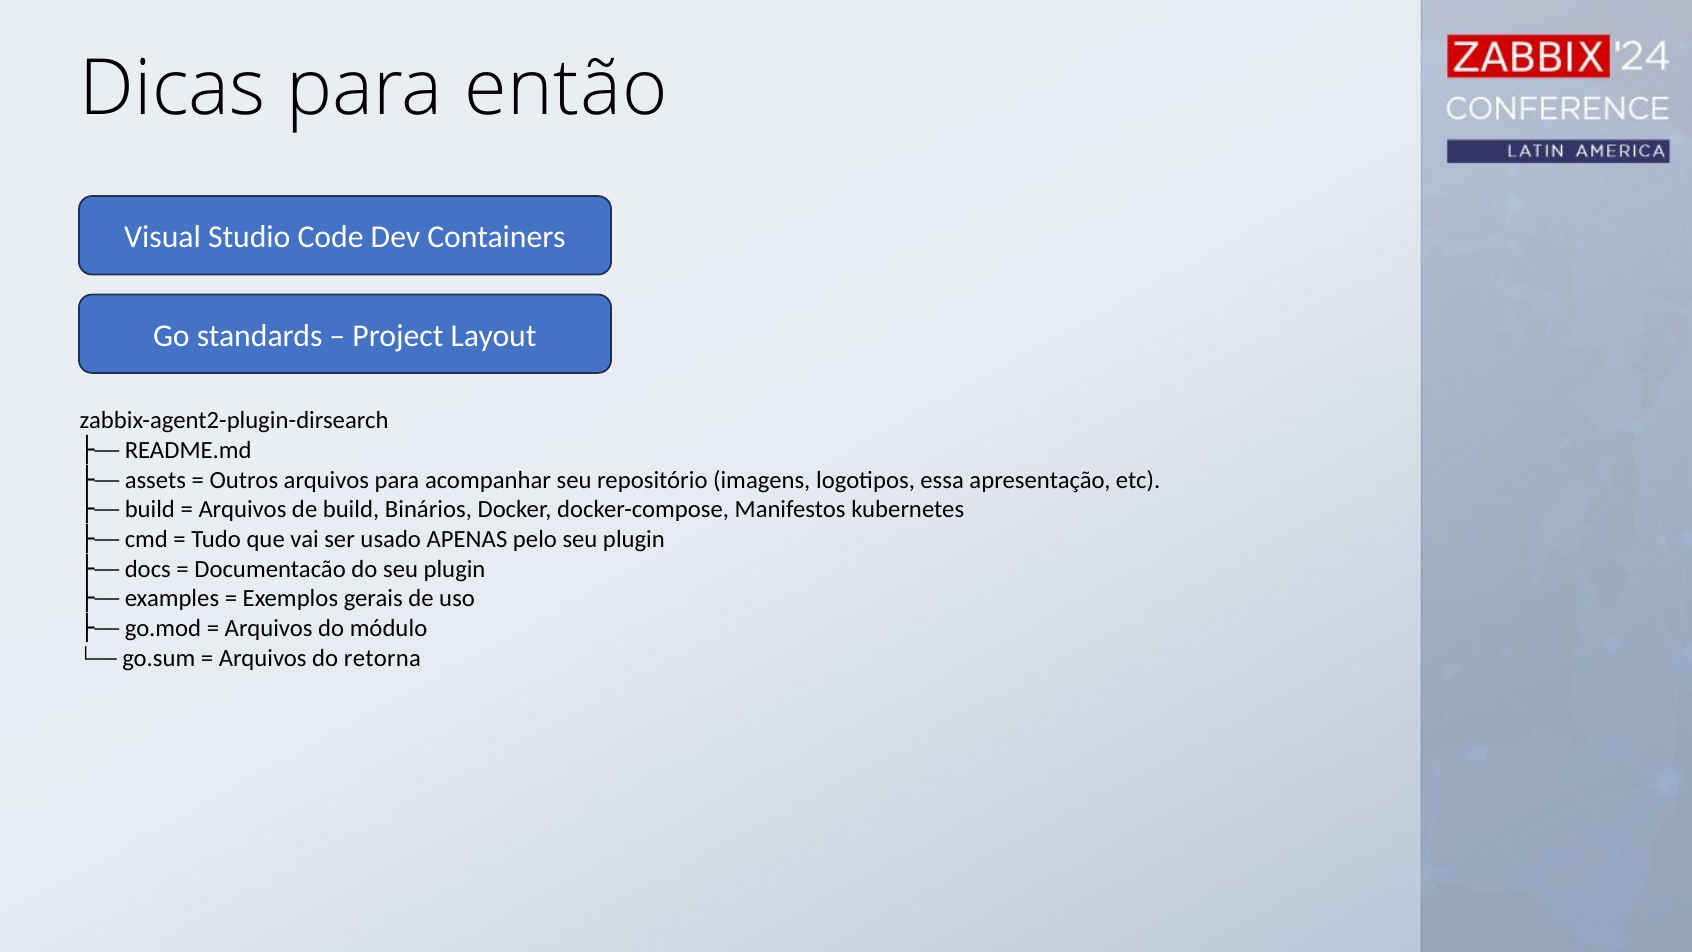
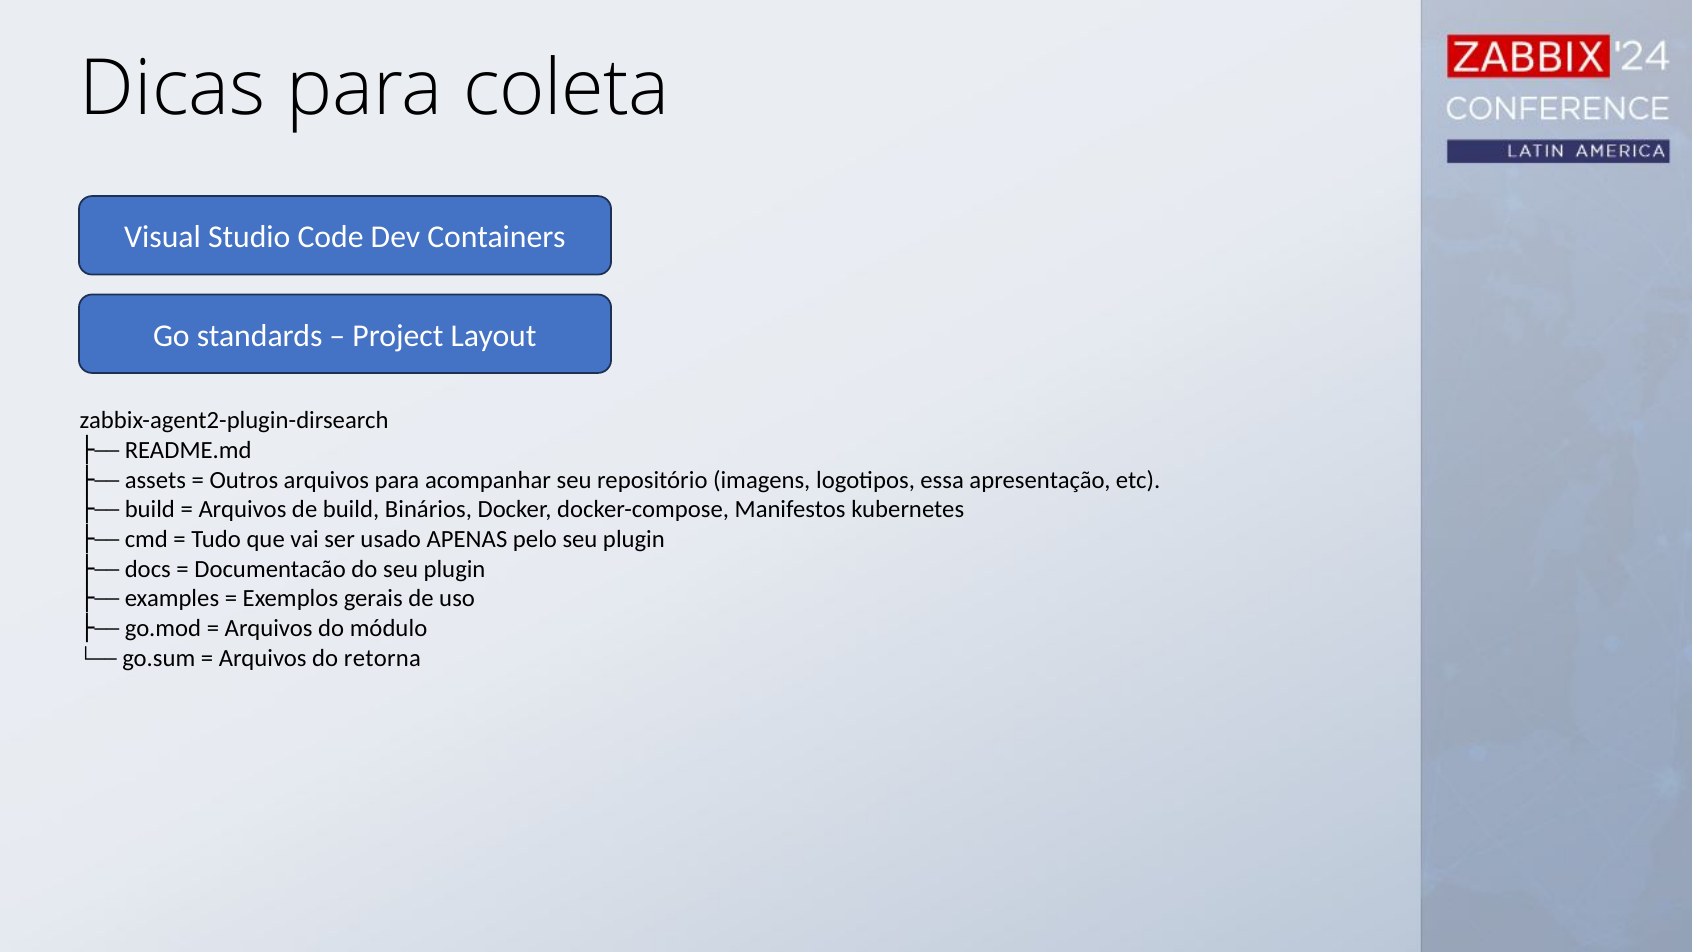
então: então -> coleta
